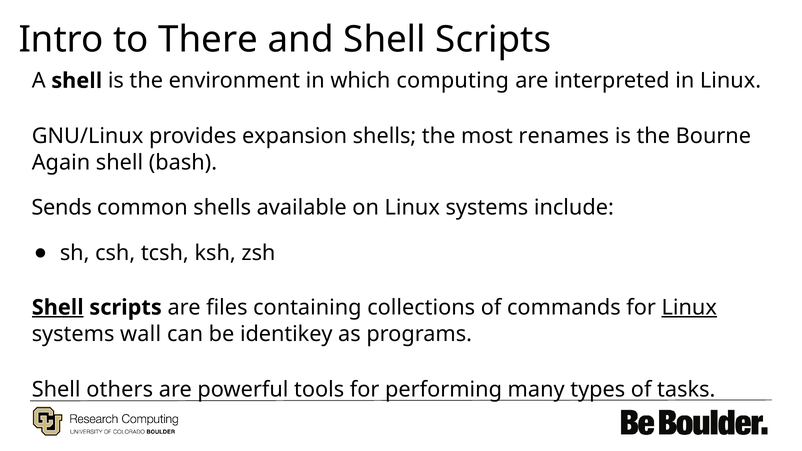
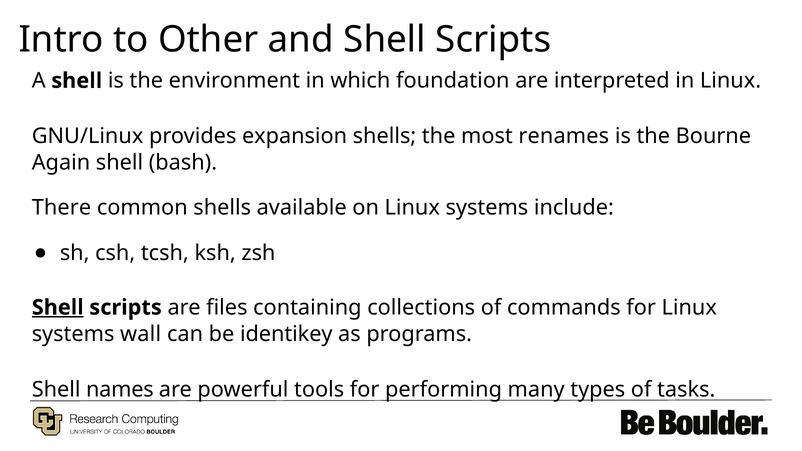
There: There -> Other
computing: computing -> foundation
Sends: Sends -> There
Linux at (689, 308) underline: present -> none
others: others -> names
